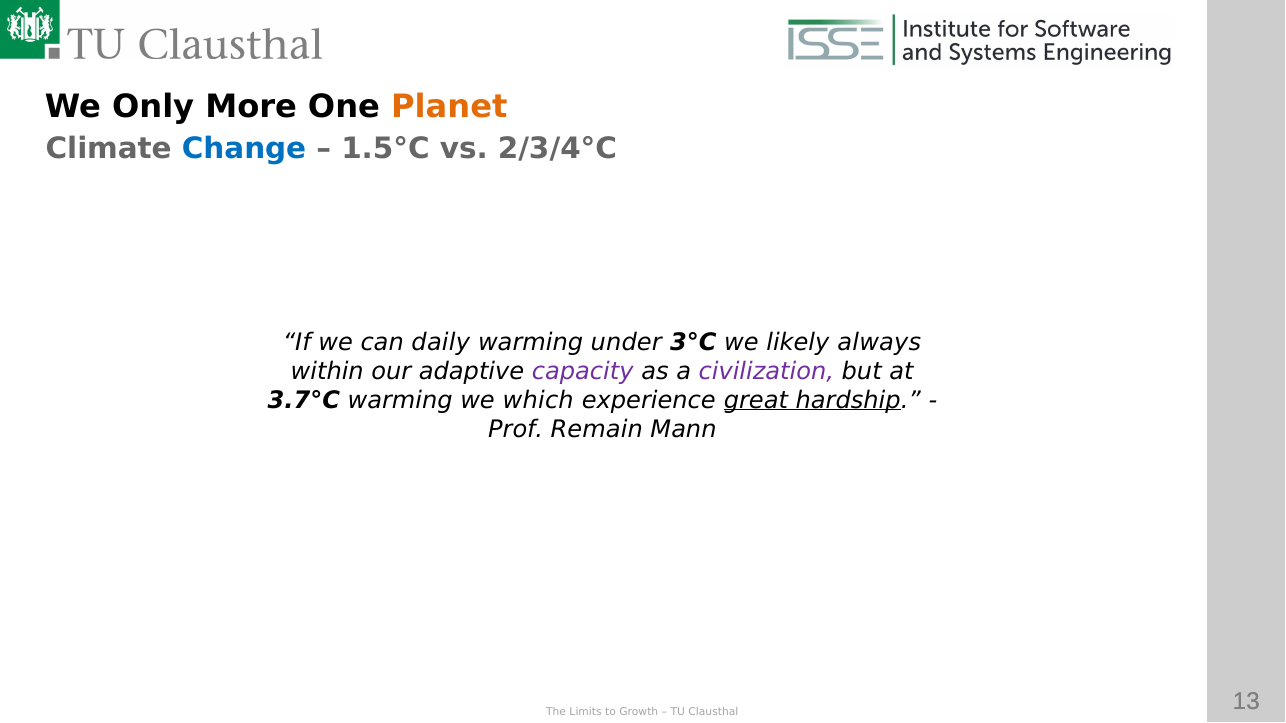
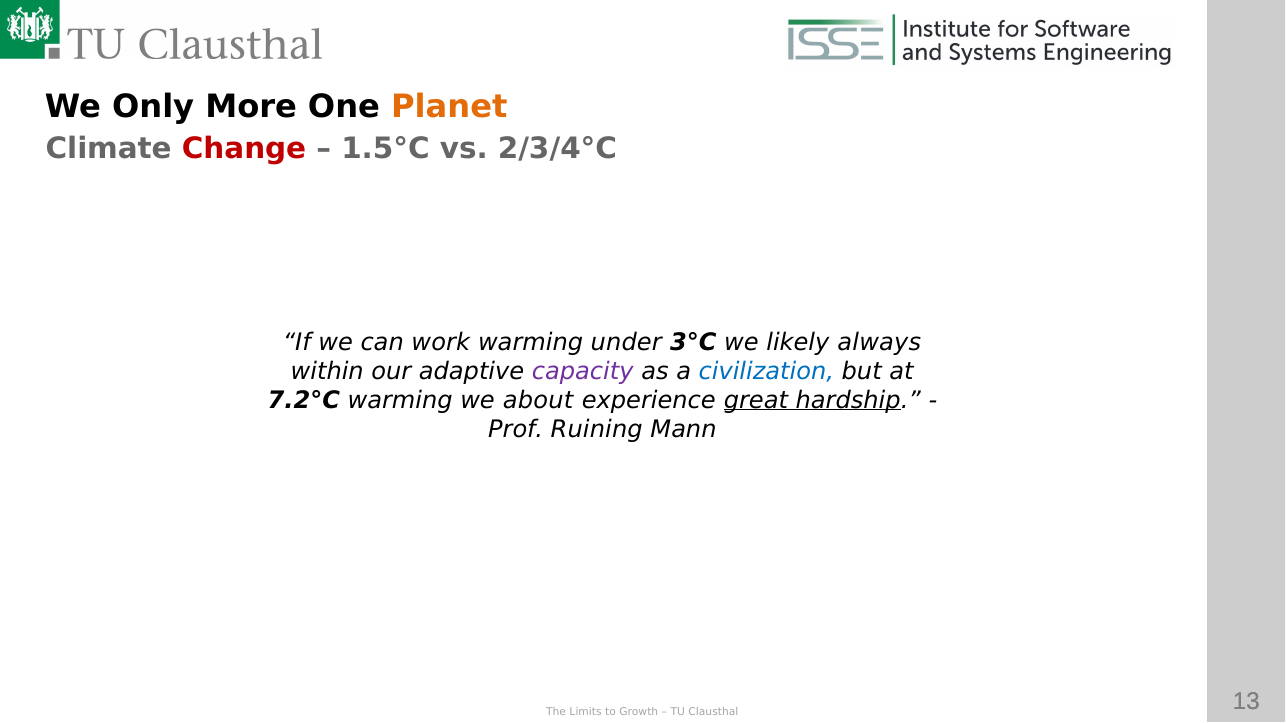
Change colour: blue -> red
daily: daily -> work
civilization colour: purple -> blue
3.7°C: 3.7°C -> 7.2°C
which: which -> about
Remain: Remain -> Ruining
